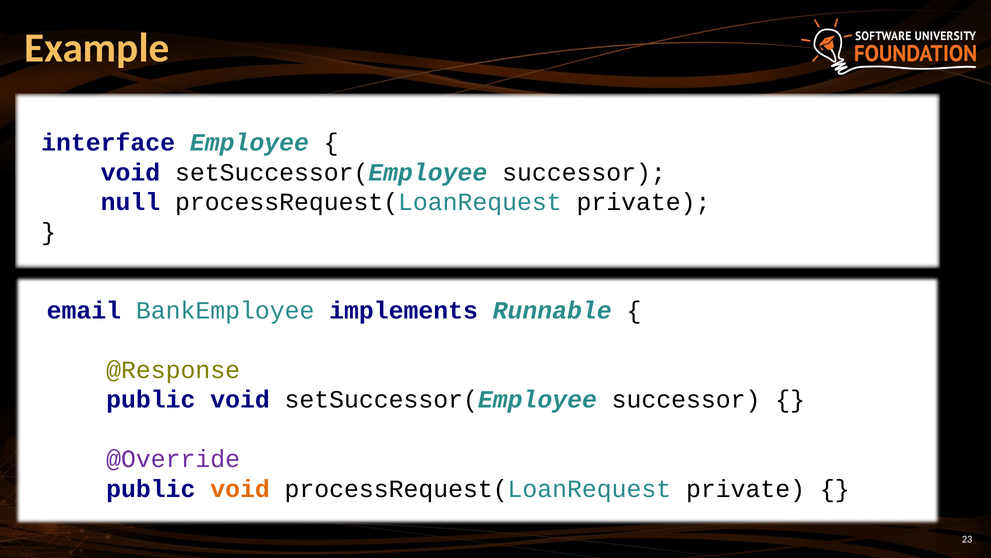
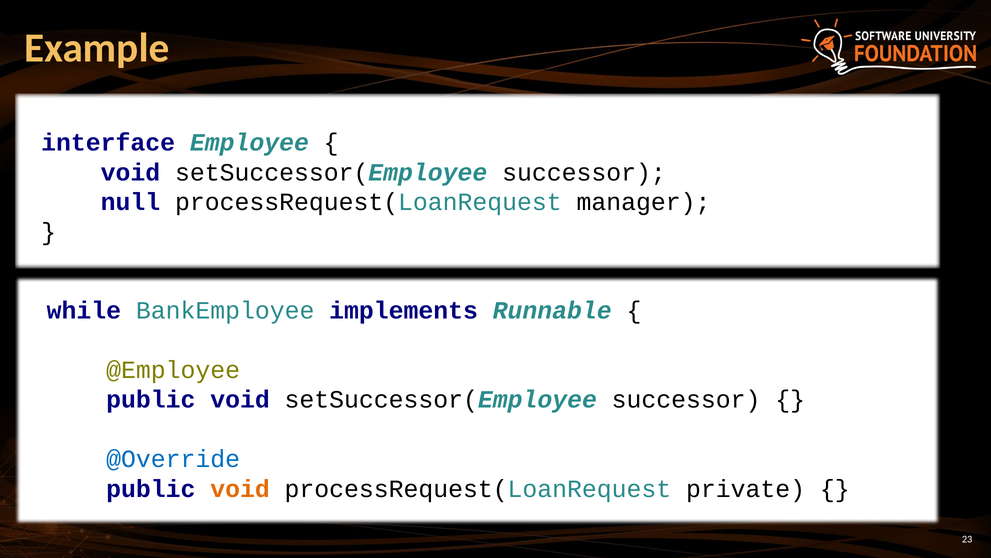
private at (643, 202): private -> manager
email: email -> while
@Response: @Response -> @Employee
@Override colour: purple -> blue
